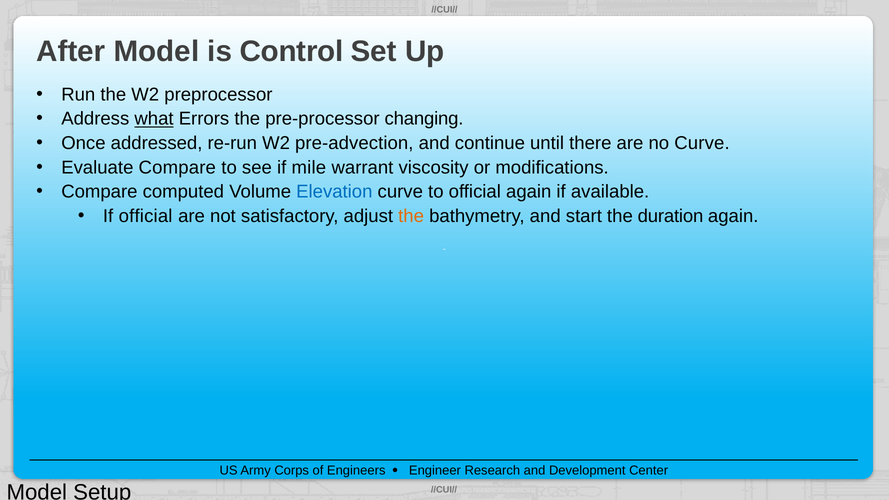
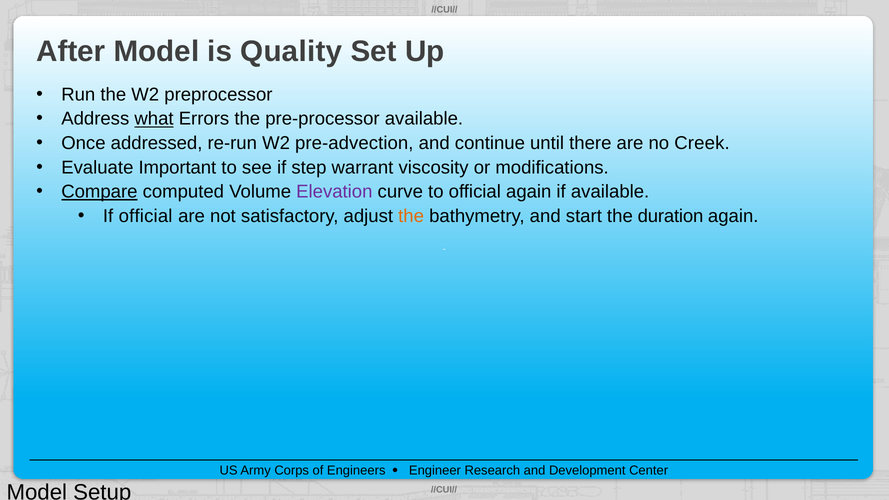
Control: Control -> Quality
pre-processor changing: changing -> available
no Curve: Curve -> Creek
Evaluate Compare: Compare -> Important
mile: mile -> step
Compare at (99, 192) underline: none -> present
Elevation colour: blue -> purple
